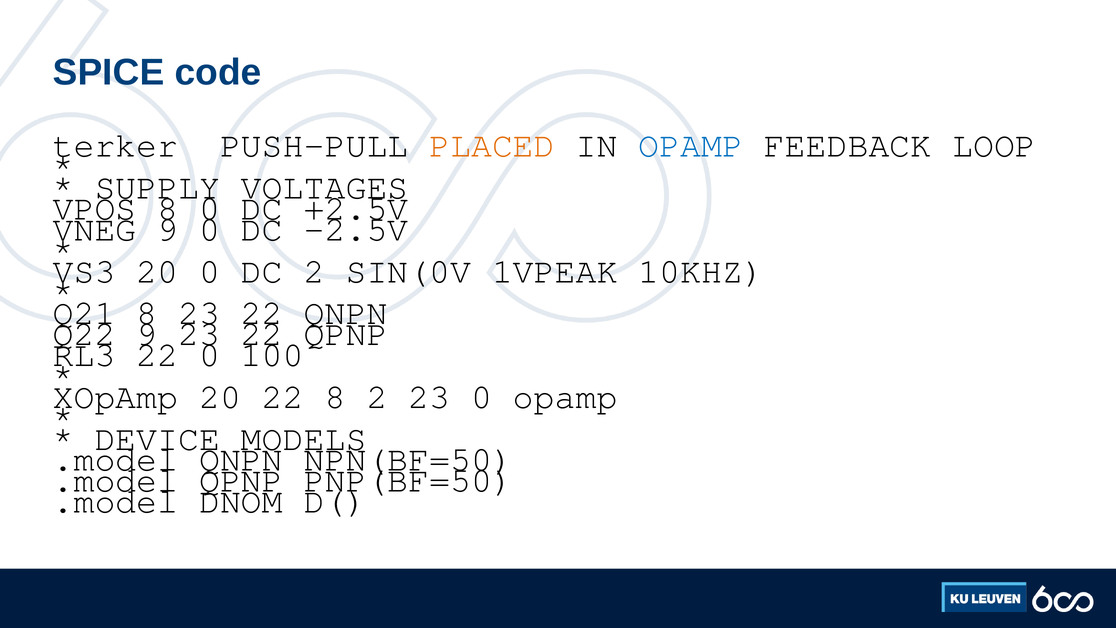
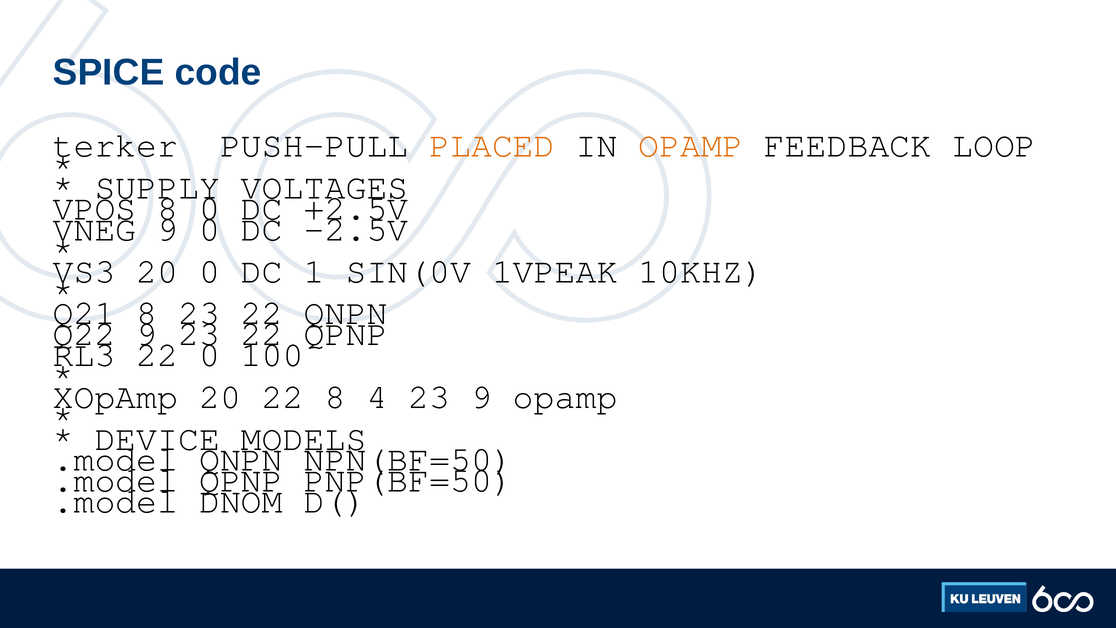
OPAMP at (691, 145) colour: blue -> orange
DC 2: 2 -> 1
8 2: 2 -> 4
23 0: 0 -> 9
